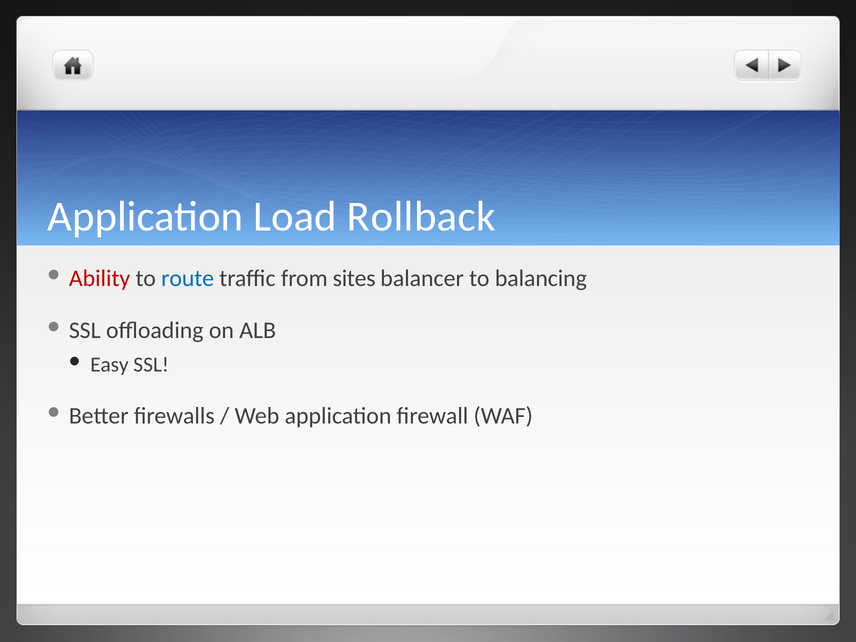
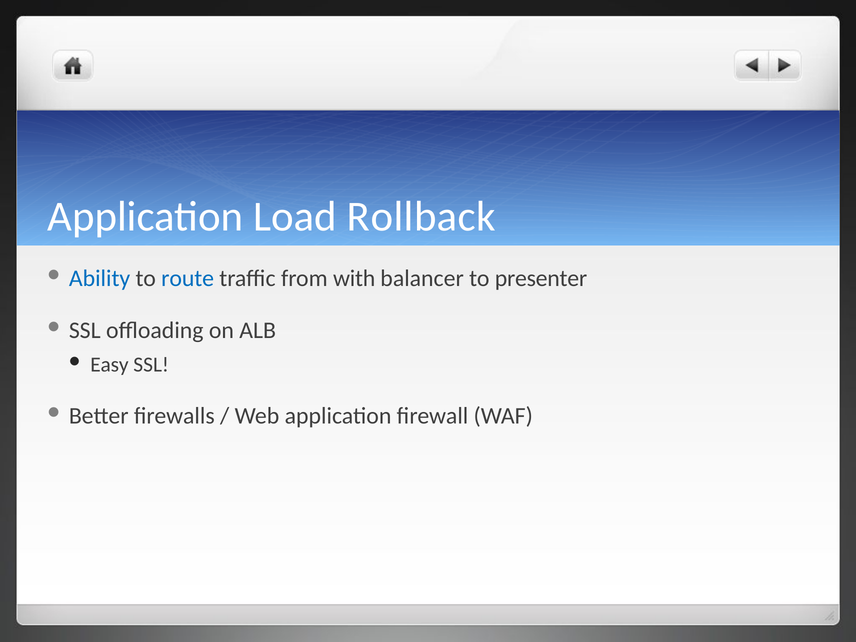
Ability colour: red -> blue
sites: sites -> with
balancing: balancing -> presenter
